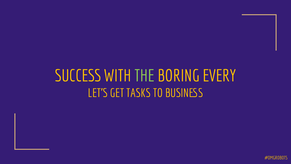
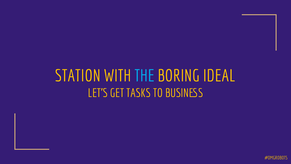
SUCCESS: SUCCESS -> STATION
THE colour: light green -> light blue
EVERY: EVERY -> IDEAL
